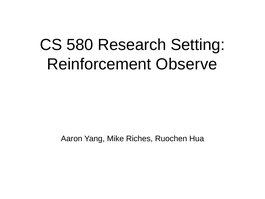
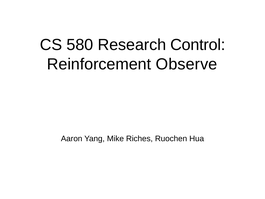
Setting: Setting -> Control
